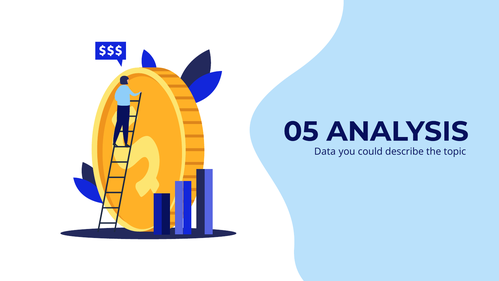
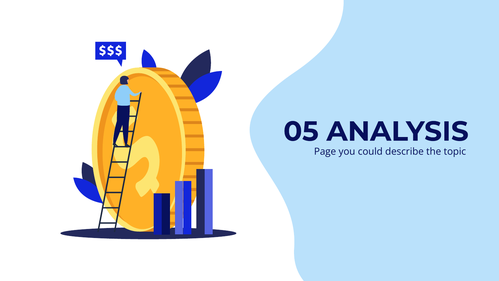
Data: Data -> Page
